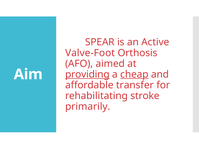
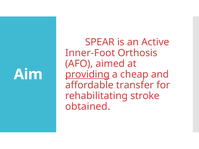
Valve-Foot: Valve-Foot -> Inner-Foot
cheap underline: present -> none
primarily: primarily -> obtained
